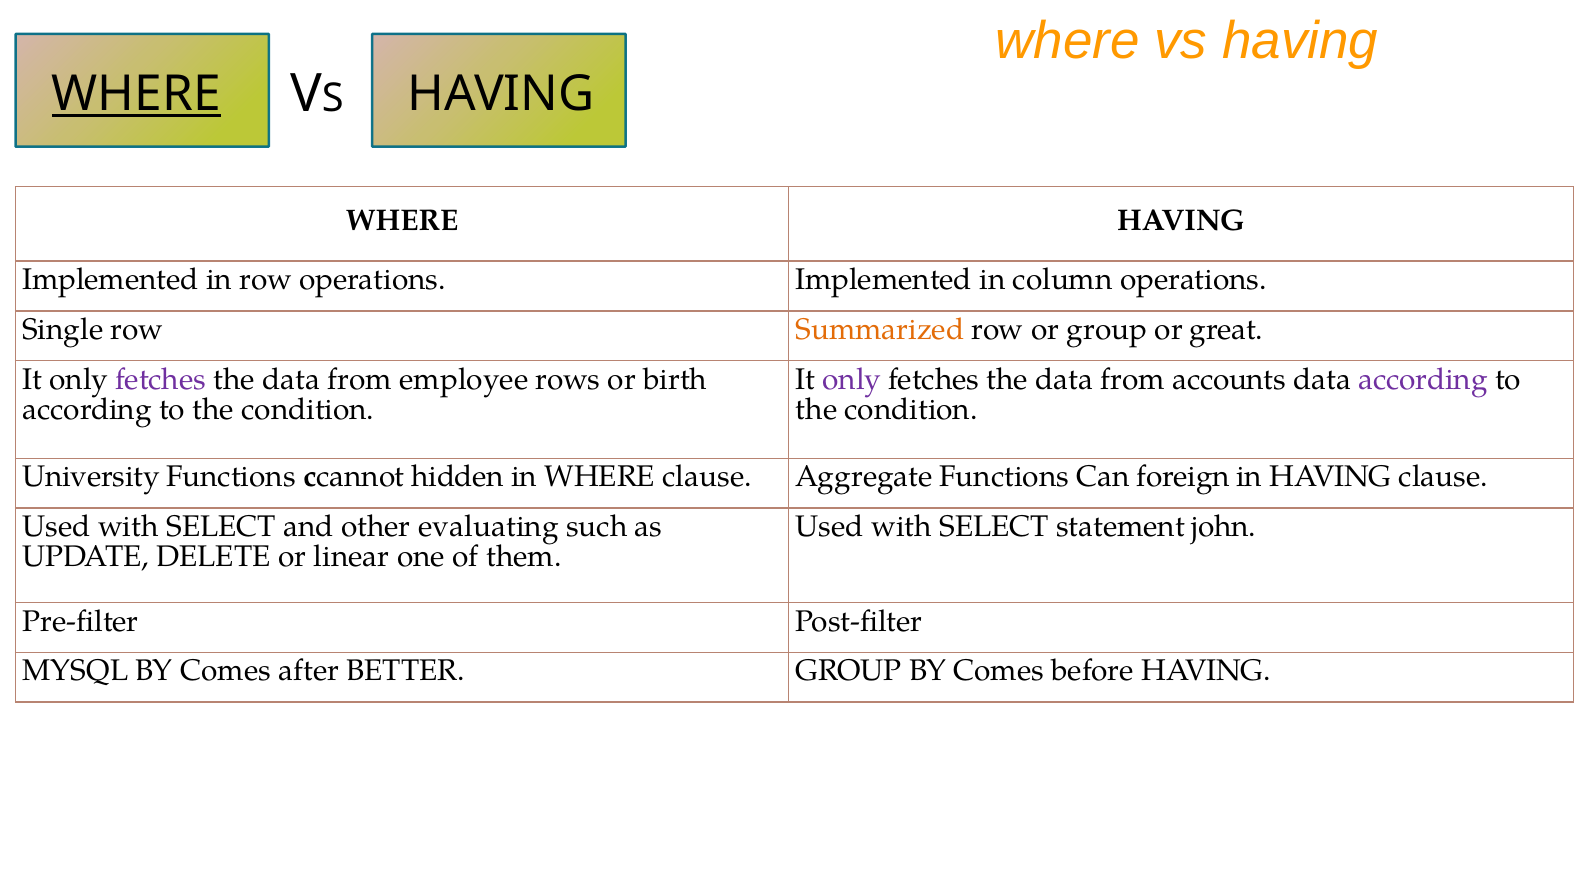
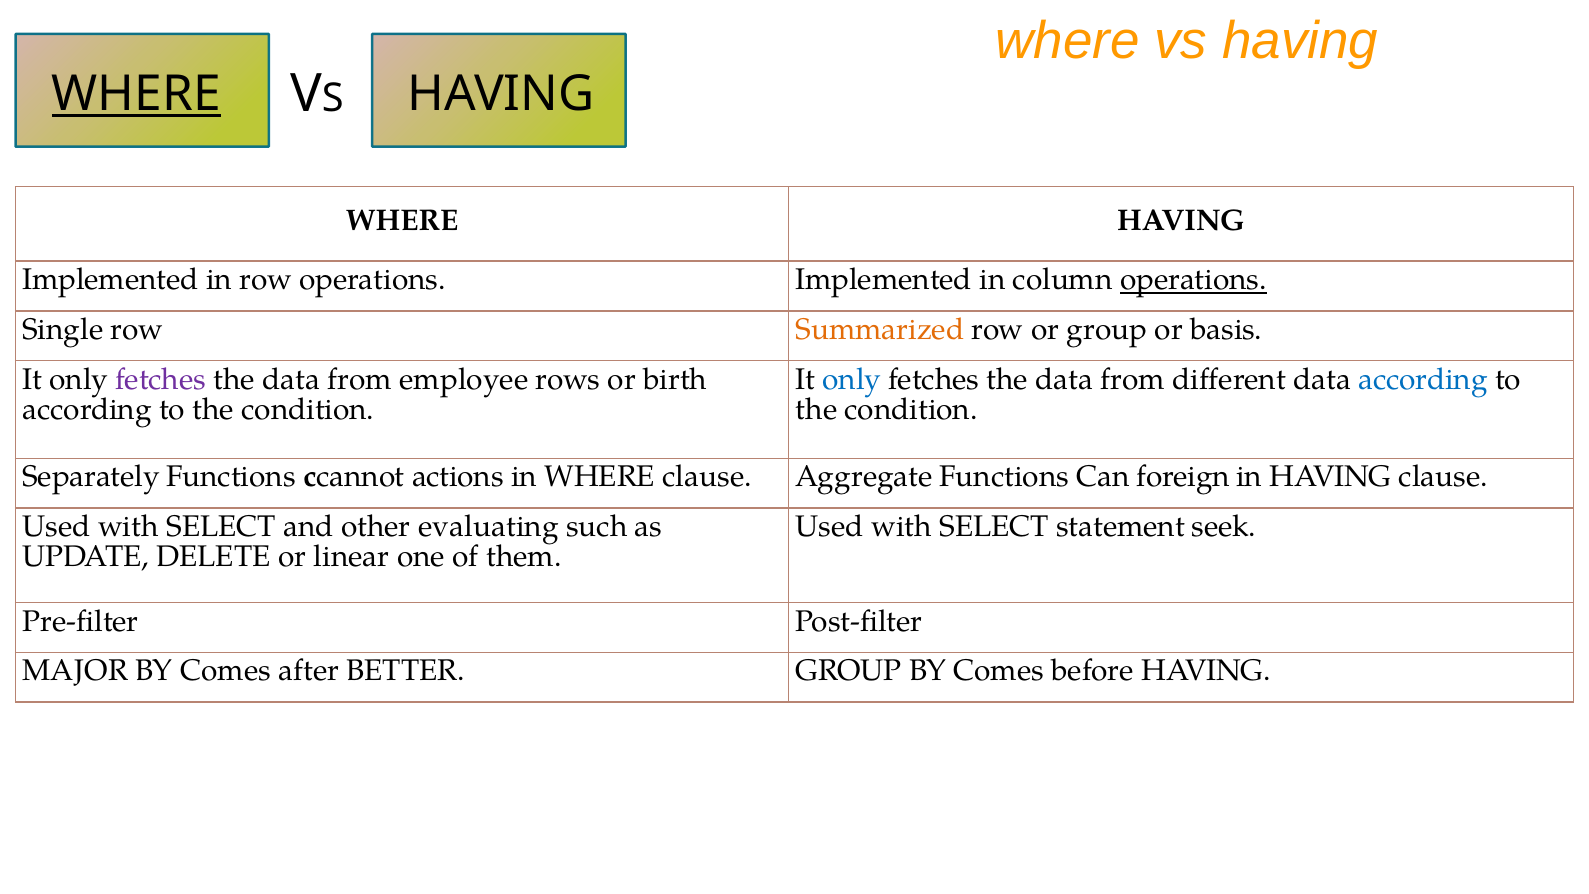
operations at (1193, 280) underline: none -> present
great: great -> basis
only at (852, 379) colour: purple -> blue
accounts: accounts -> different
according at (1423, 379) colour: purple -> blue
University: University -> Separately
hidden: hidden -> actions
john: john -> seek
MYSQL: MYSQL -> MAJOR
